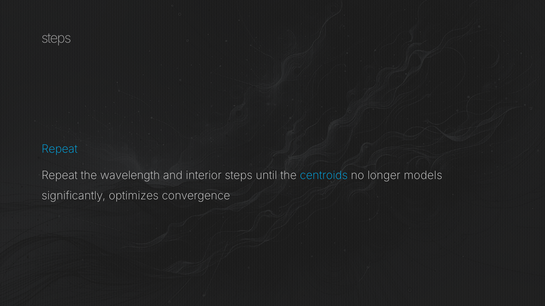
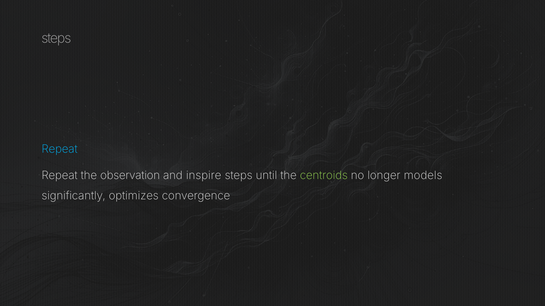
wavelength: wavelength -> observation
interior: interior -> inspire
centroids colour: light blue -> light green
